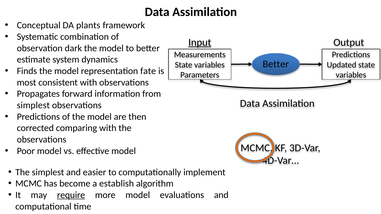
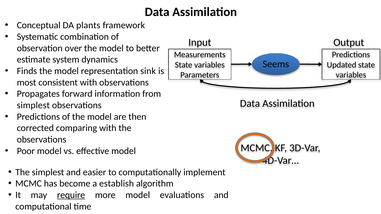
Input underline: present -> none
dark: dark -> over
Better at (276, 64): Better -> Seems
fate: fate -> sink
